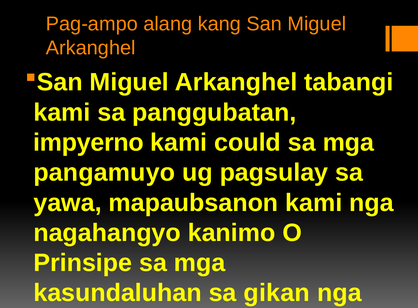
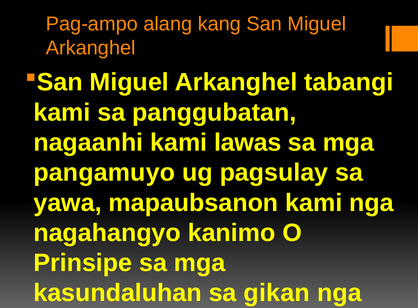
impyerno: impyerno -> nagaanhi
could: could -> lawas
